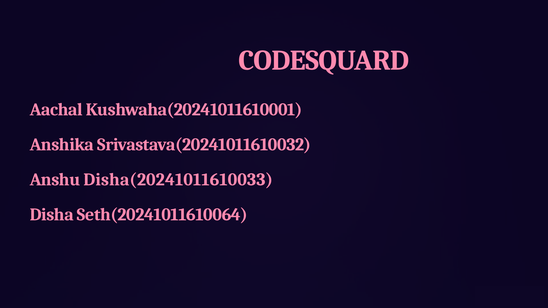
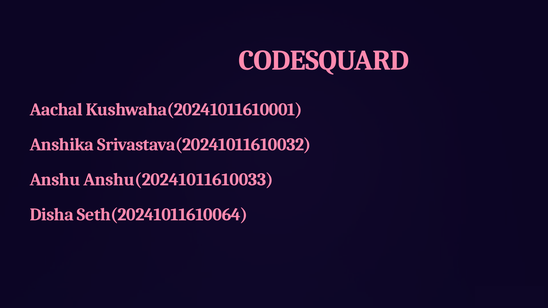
Disha(20241011610033: Disha(20241011610033 -> Anshu(20241011610033
